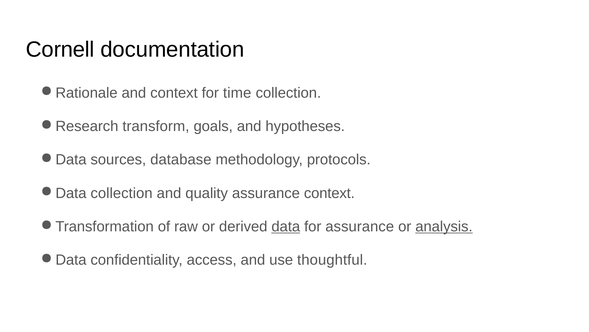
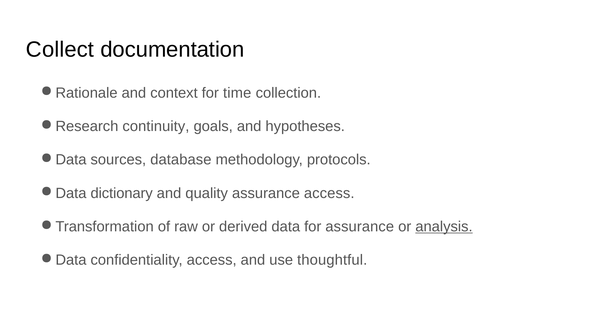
Cornell: Cornell -> Collect
transform: transform -> continuity
collection at (122, 193): collection -> dictionary
assurance context: context -> access
data underline: present -> none
